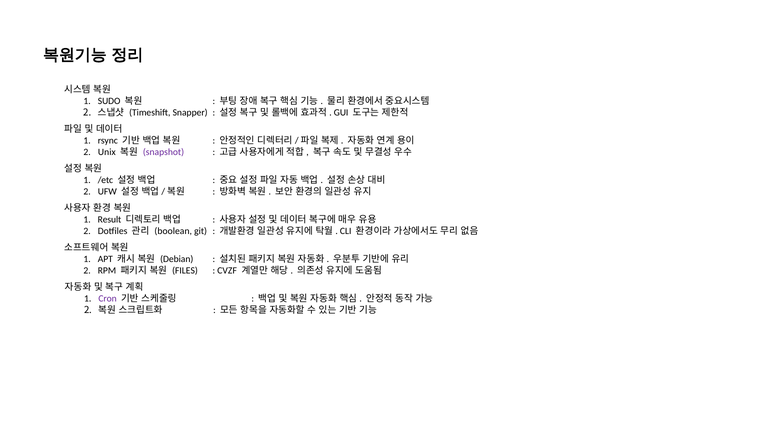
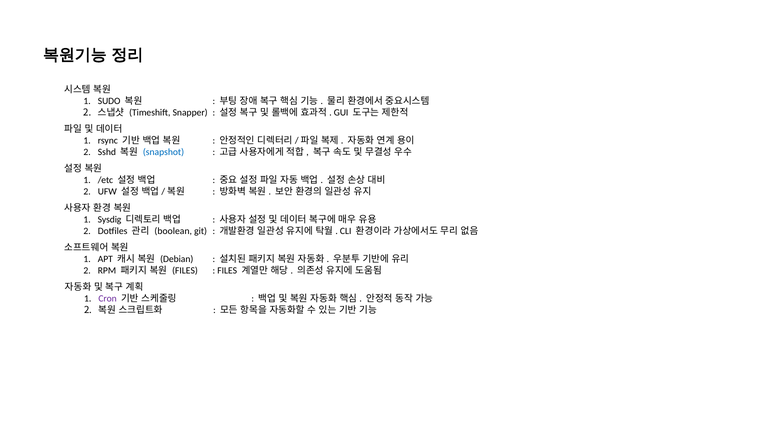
Unix: Unix -> Sshd
snapshot colour: purple -> blue
Result: Result -> Sysdig
CVZF at (227, 270): CVZF -> FILES
